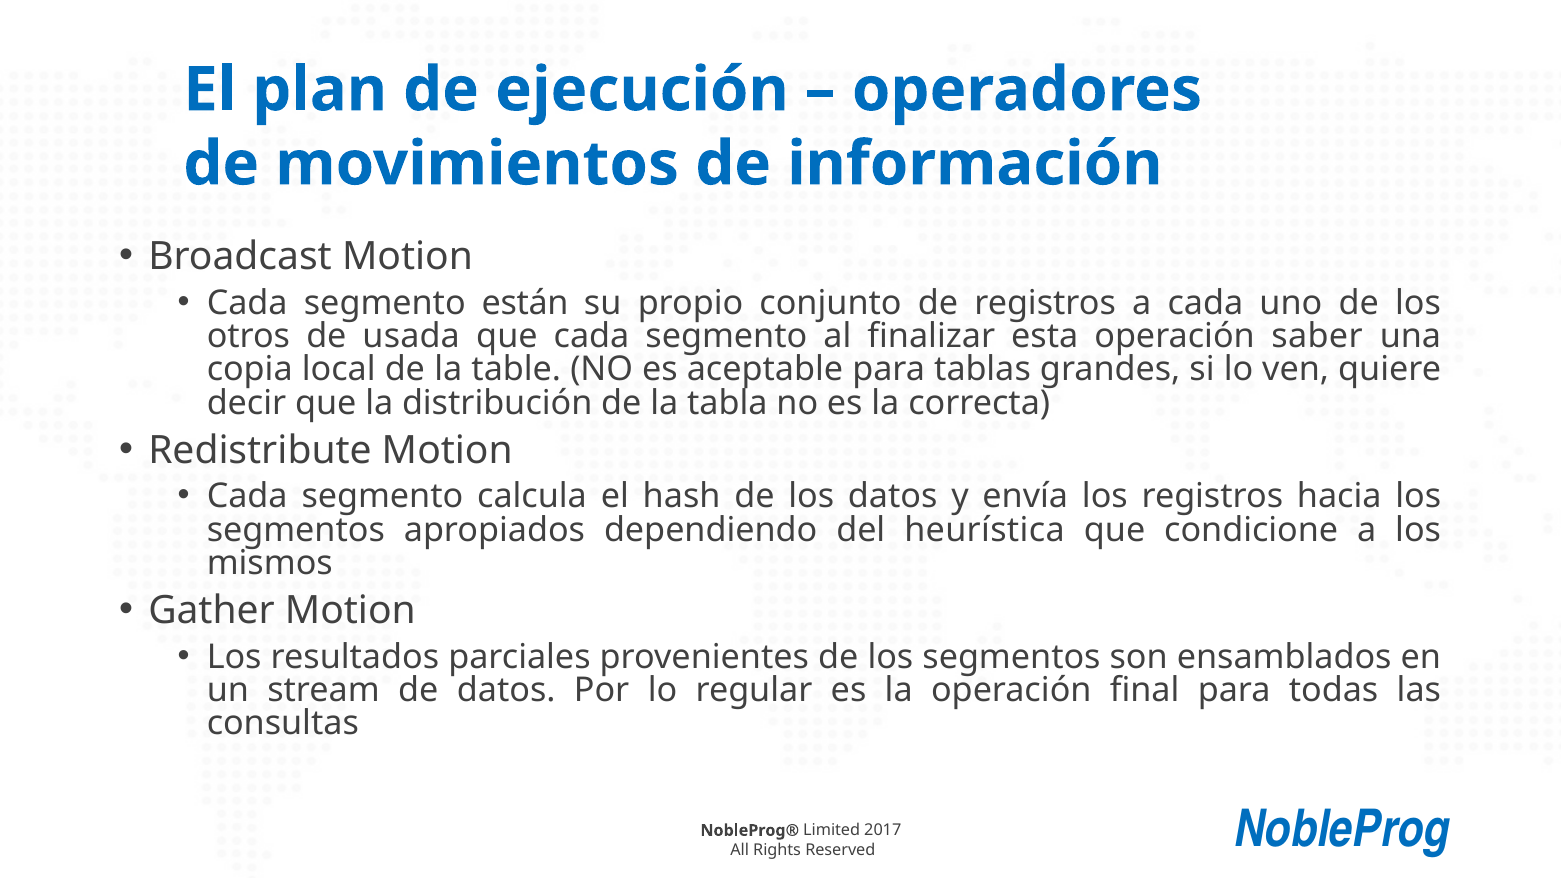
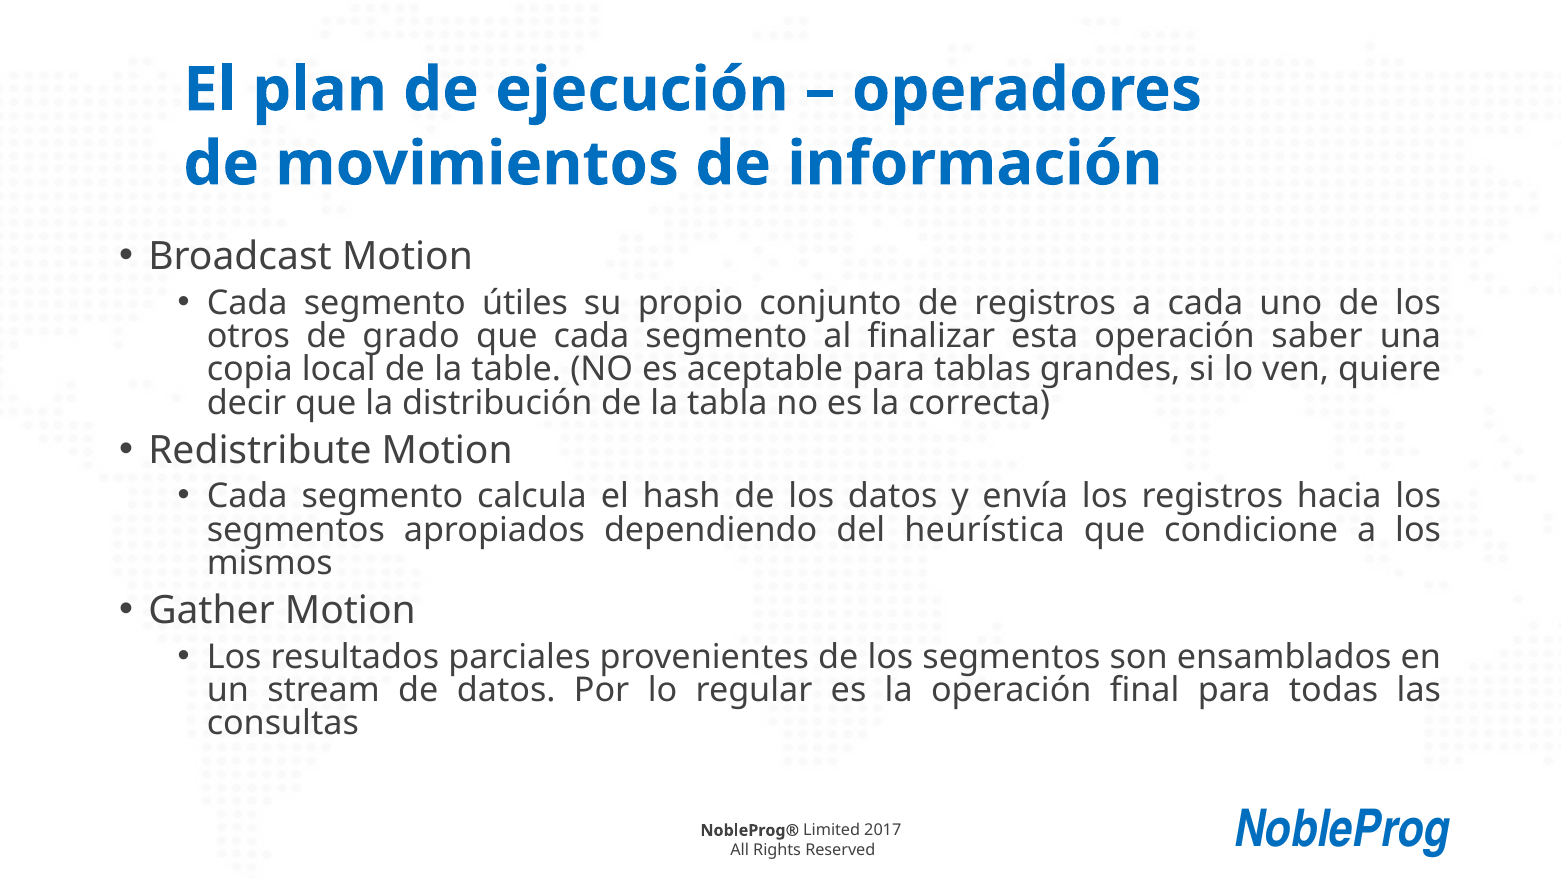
están: están -> útiles
usada: usada -> grado
